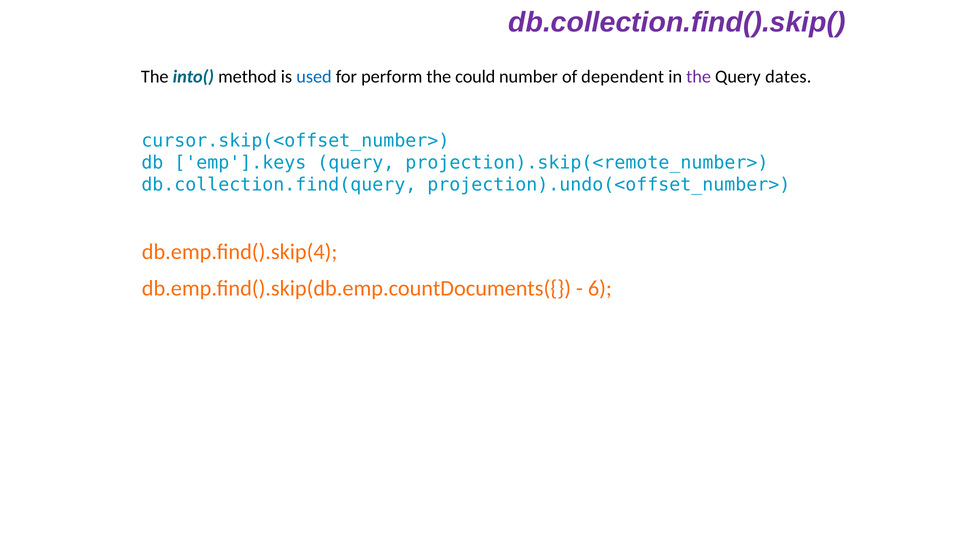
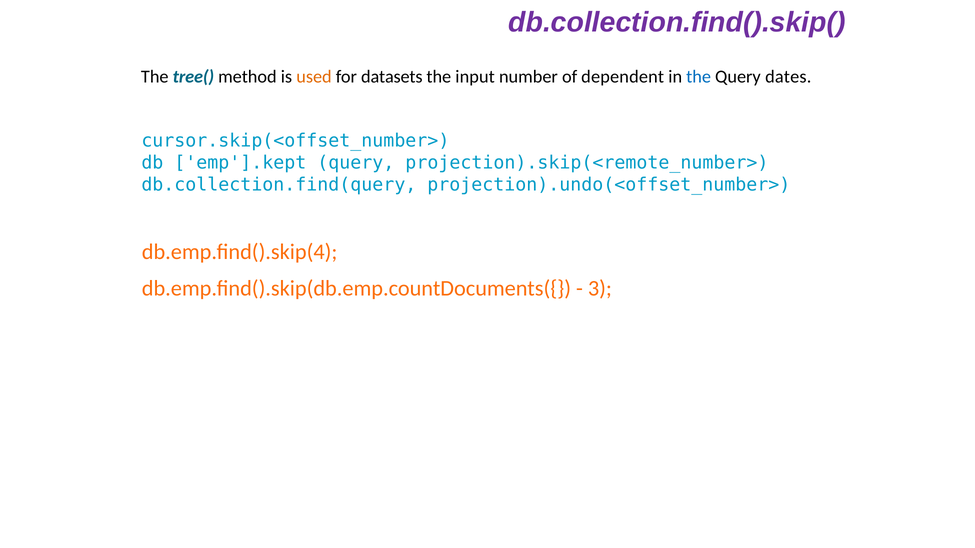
into(: into( -> tree(
used colour: blue -> orange
perform: perform -> datasets
could: could -> input
the at (699, 77) colour: purple -> blue
emp'].keys: emp'].keys -> emp'].kept
6: 6 -> 3
